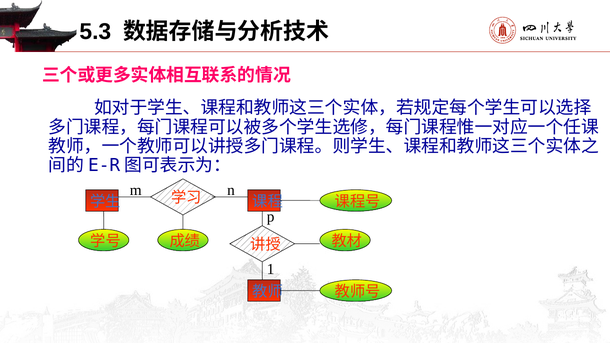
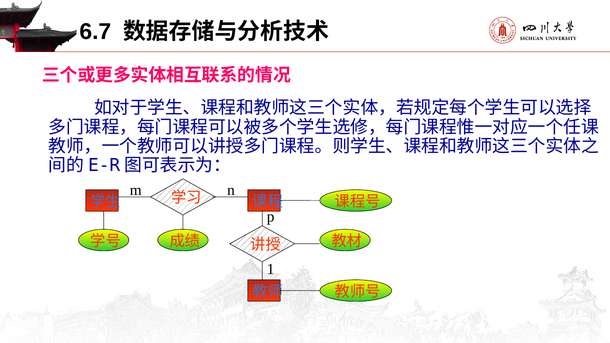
5.3: 5.3 -> 6.7
